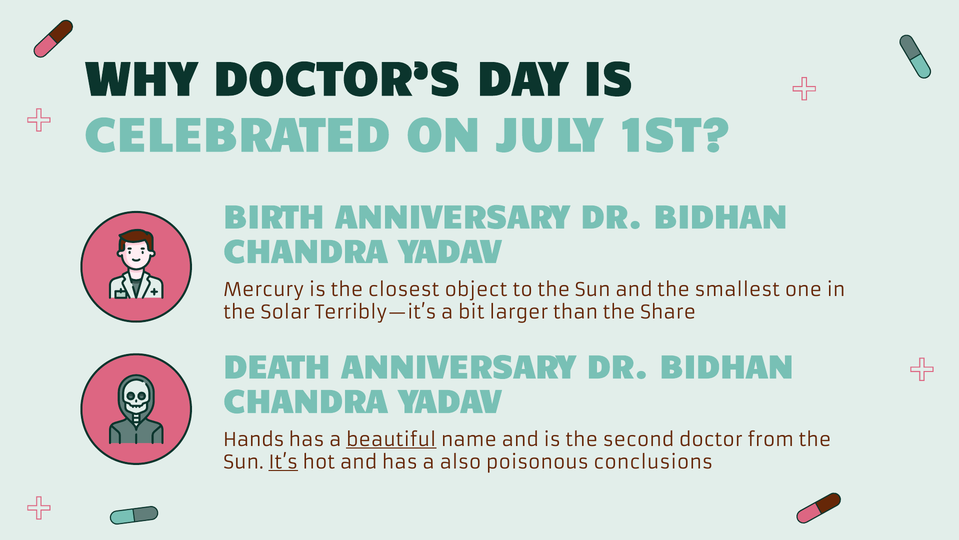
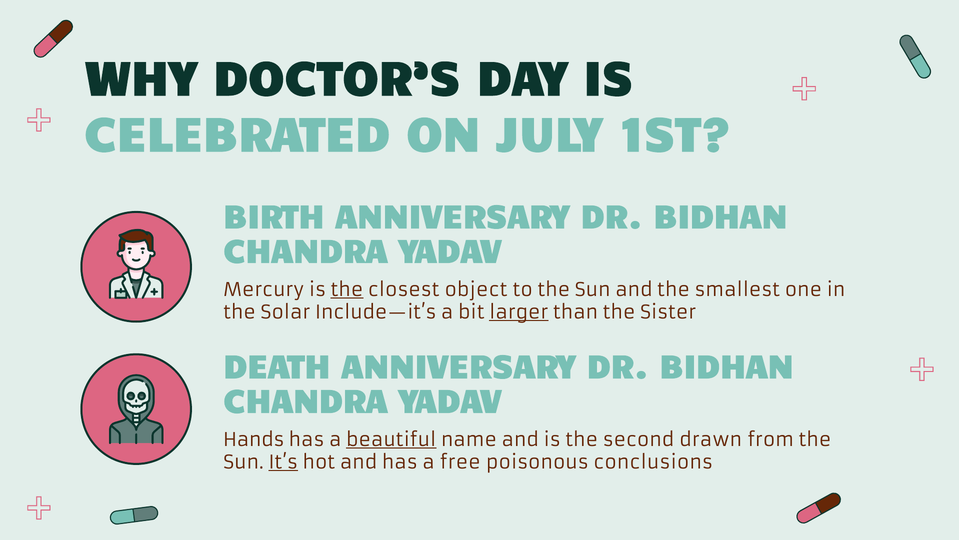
the at (347, 290) underline: none -> present
Terribly—it’s: Terribly—it’s -> Include—it’s
larger underline: none -> present
Share: Share -> Sister
doctor: doctor -> drawn
also: also -> free
